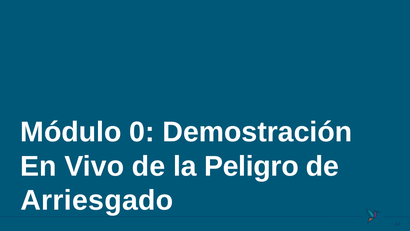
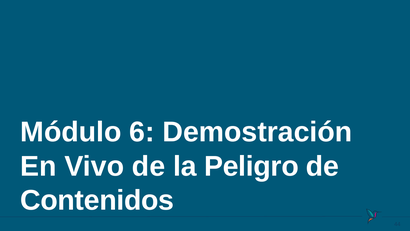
0: 0 -> 6
Arriesgado: Arriesgado -> Contenidos
